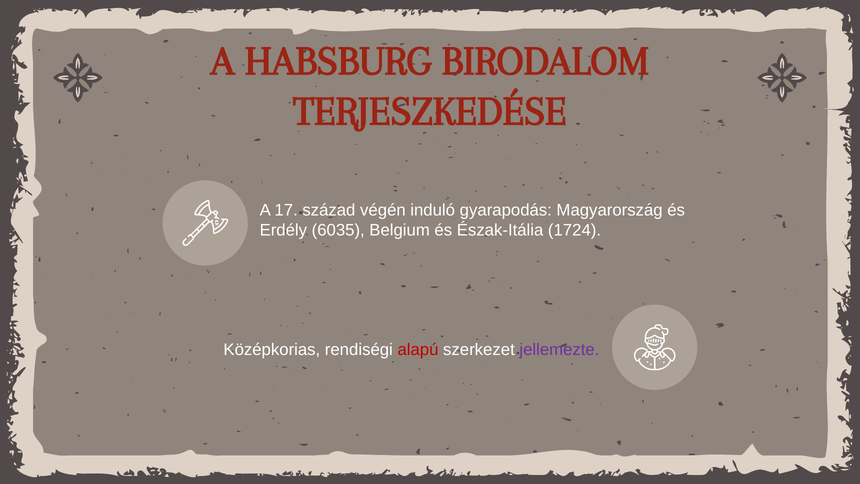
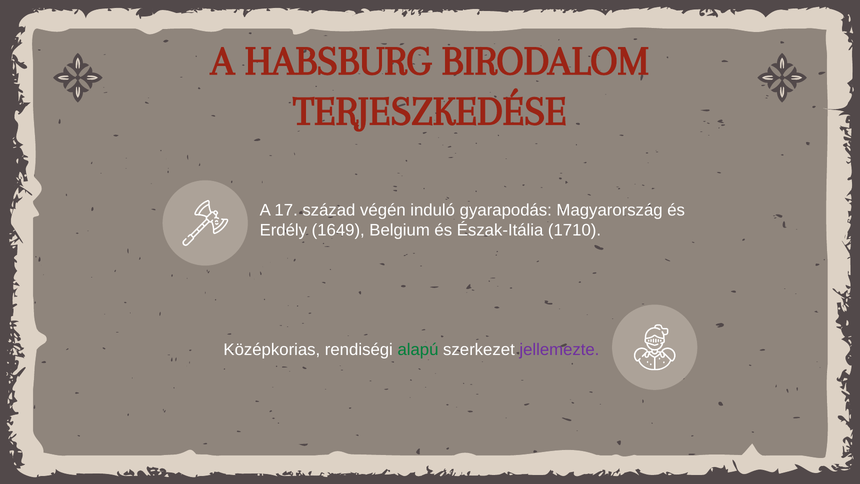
6035: 6035 -> 1649
1724: 1724 -> 1710
alapú colour: red -> green
